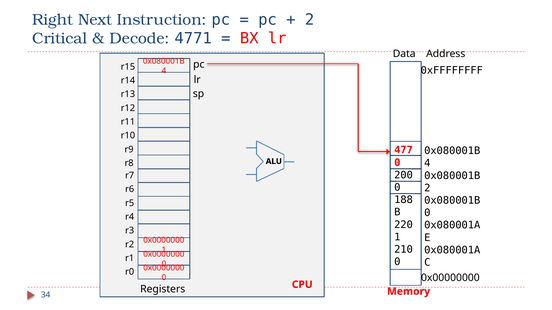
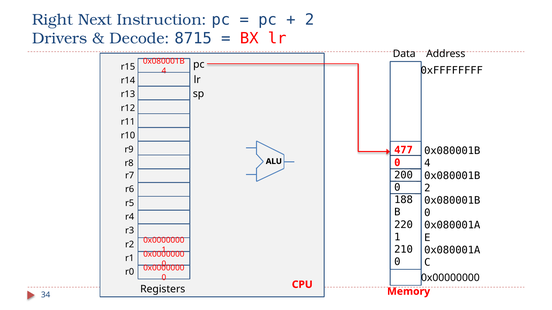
Critical: Critical -> Drivers
4771: 4771 -> 8715
